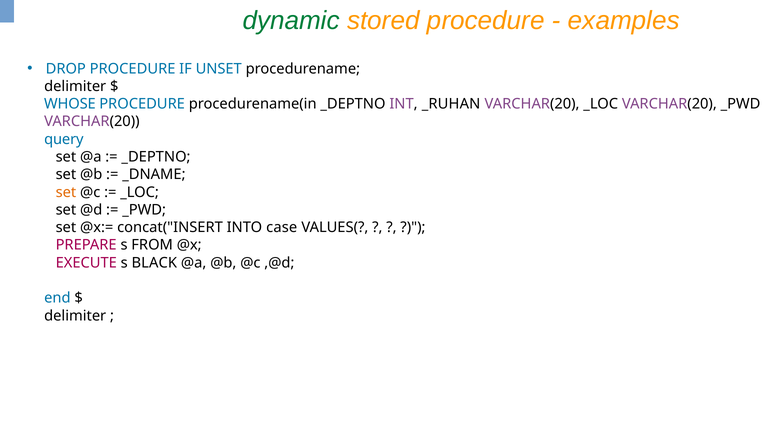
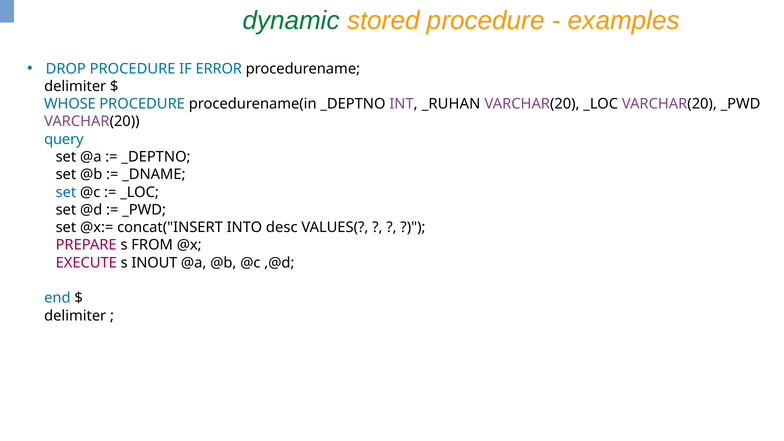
UNSET: UNSET -> ERROR
set at (66, 192) colour: orange -> blue
case: case -> desc
BLACK: BLACK -> INOUT
